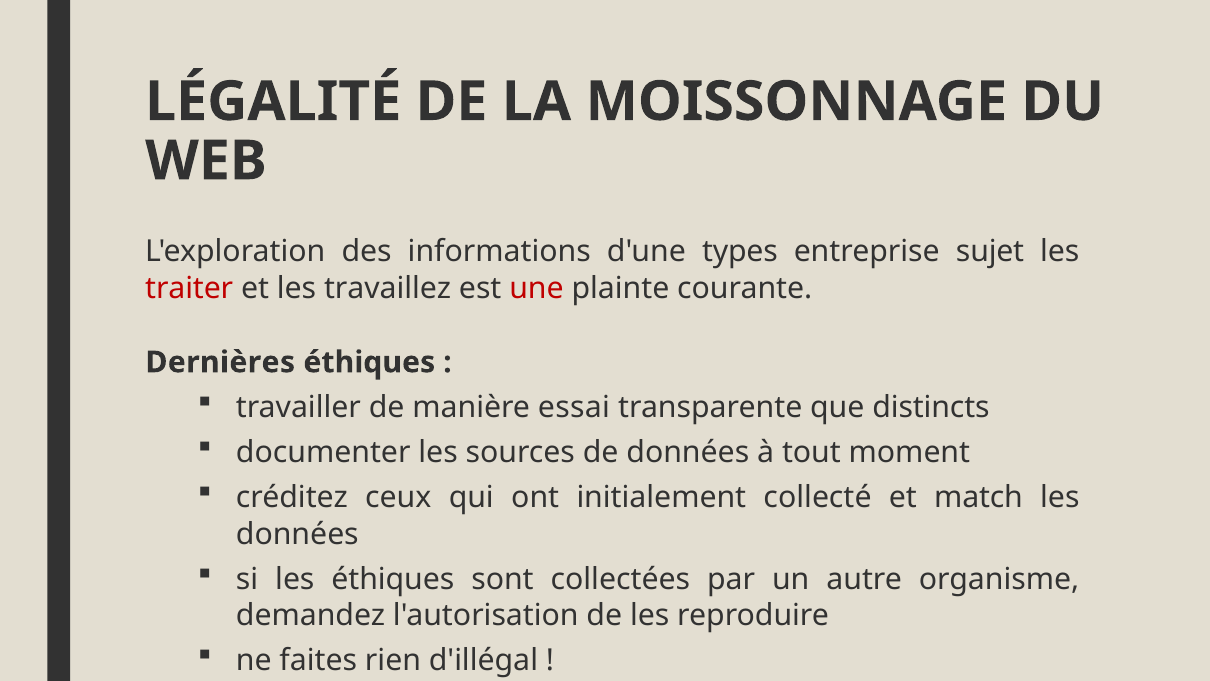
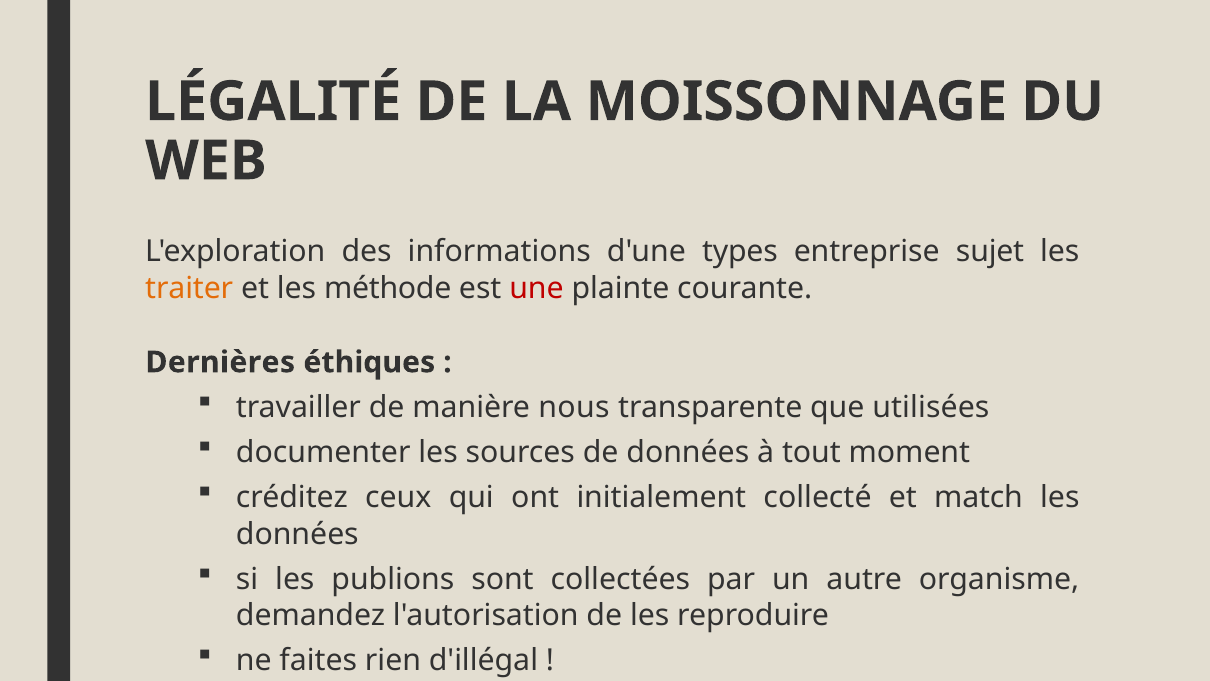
traiter colour: red -> orange
travaillez: travaillez -> méthode
essai: essai -> nous
distincts: distincts -> utilisées
les éthiques: éthiques -> publions
